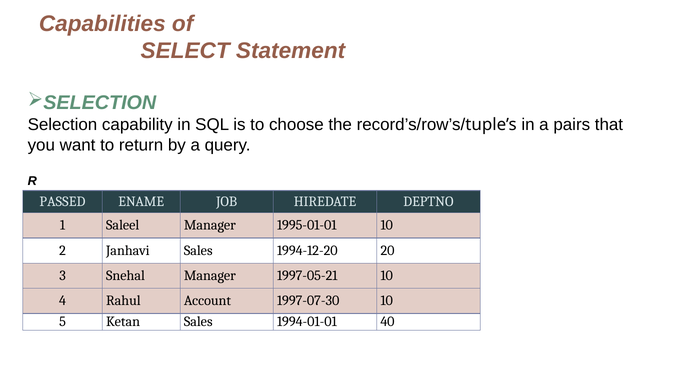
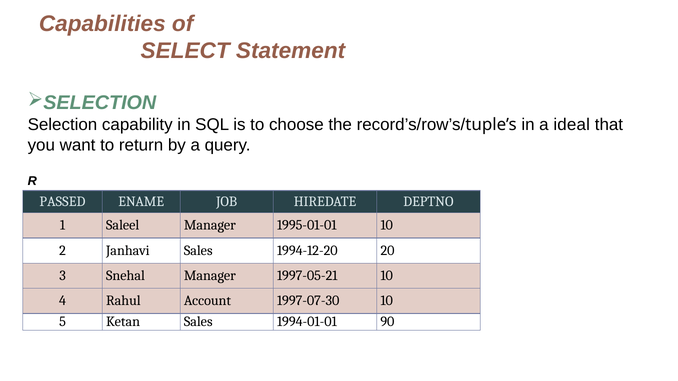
pairs: pairs -> ideal
40: 40 -> 90
